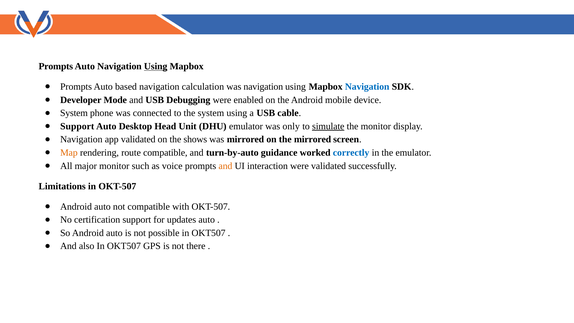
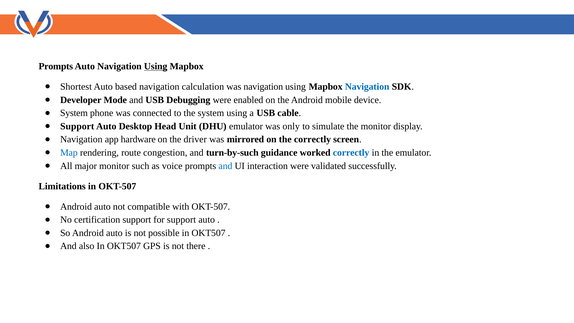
Prompts at (76, 87): Prompts -> Shortest
simulate underline: present -> none
app validated: validated -> hardware
shows: shows -> driver
the mirrored: mirrored -> correctly
Map colour: orange -> blue
route compatible: compatible -> congestion
turn-by-auto: turn-by-auto -> turn-by-such
and at (225, 166) colour: orange -> blue
for updates: updates -> support
